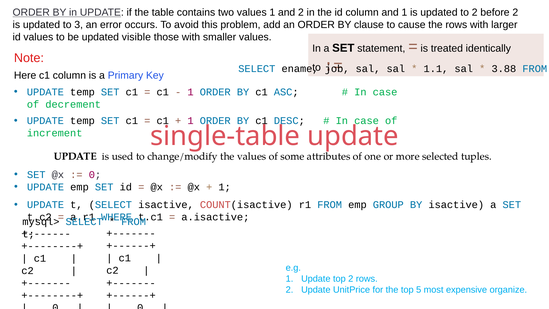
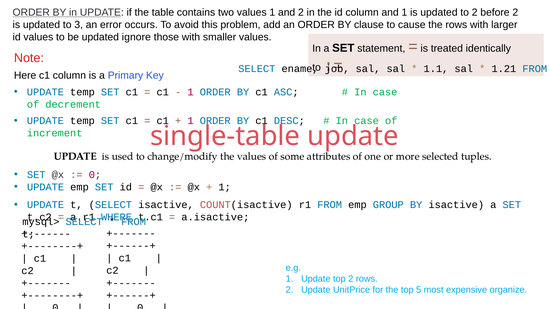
visible: visible -> ignore
3.88: 3.88 -> 1.21
